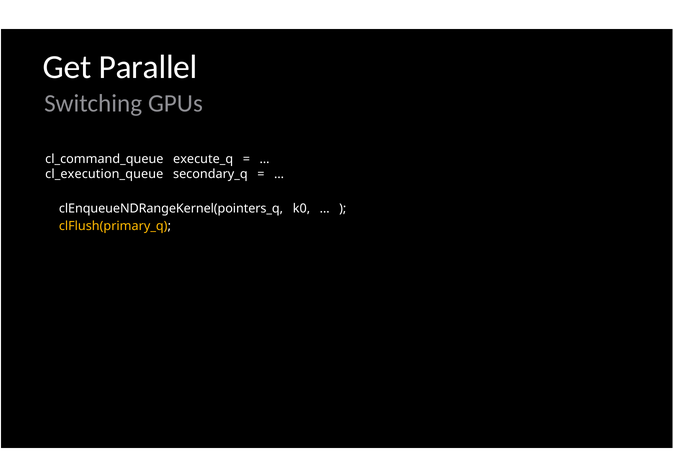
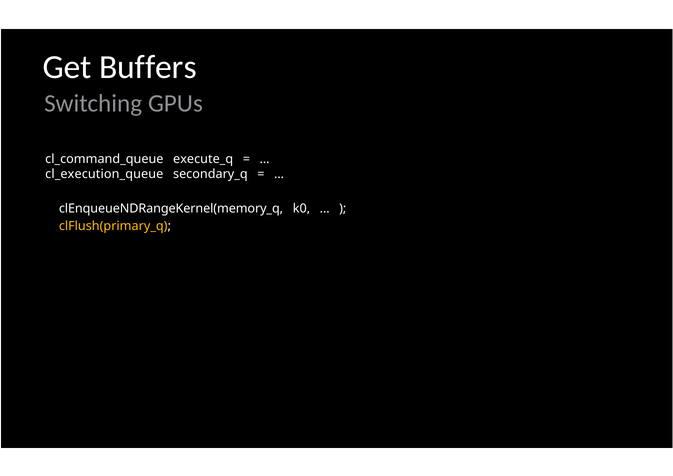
Parallel: Parallel -> Buffers
clEnqueueNDRangeKernel(pointers_q: clEnqueueNDRangeKernel(pointers_q -> clEnqueueNDRangeKernel(memory_q
